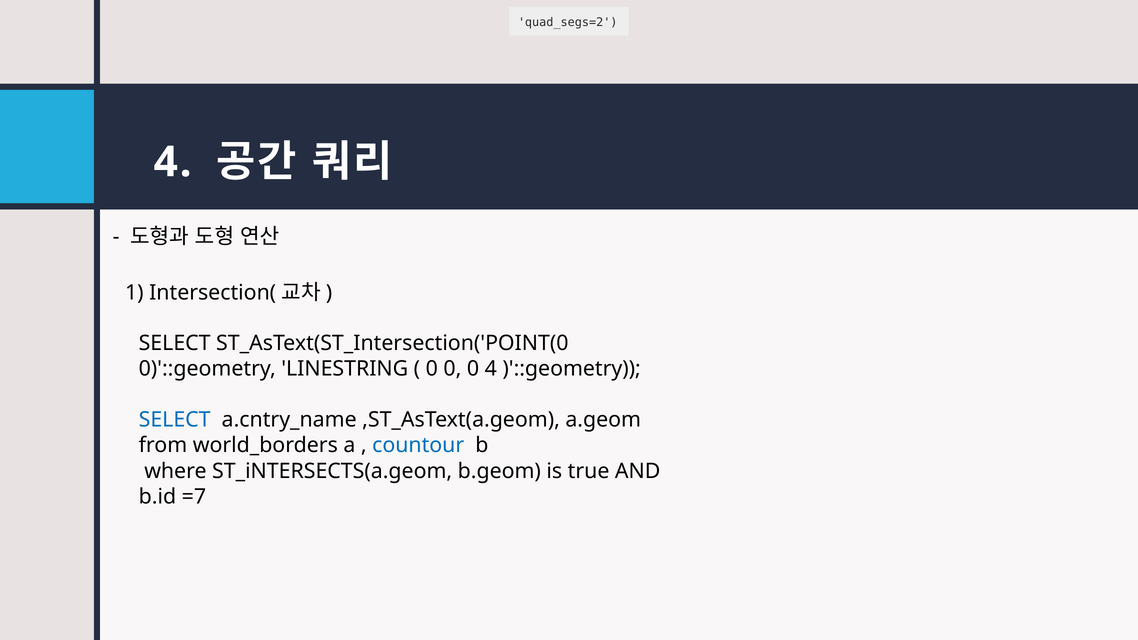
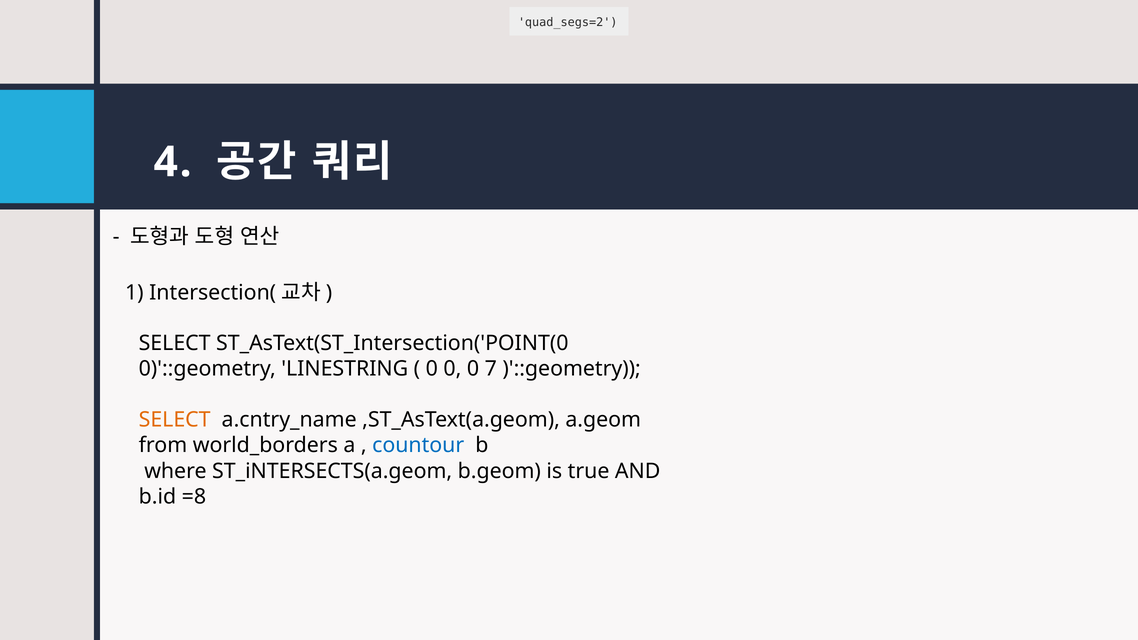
0 4: 4 -> 7
SELECT at (175, 420) colour: blue -> orange
=7: =7 -> =8
